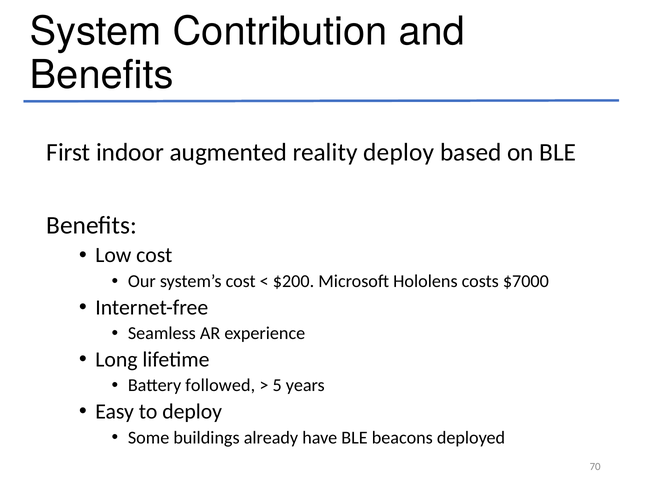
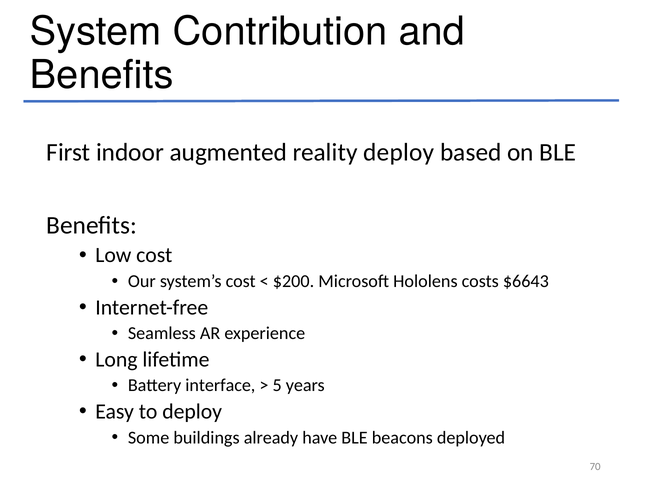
$7000: $7000 -> $6643
followed: followed -> interface
